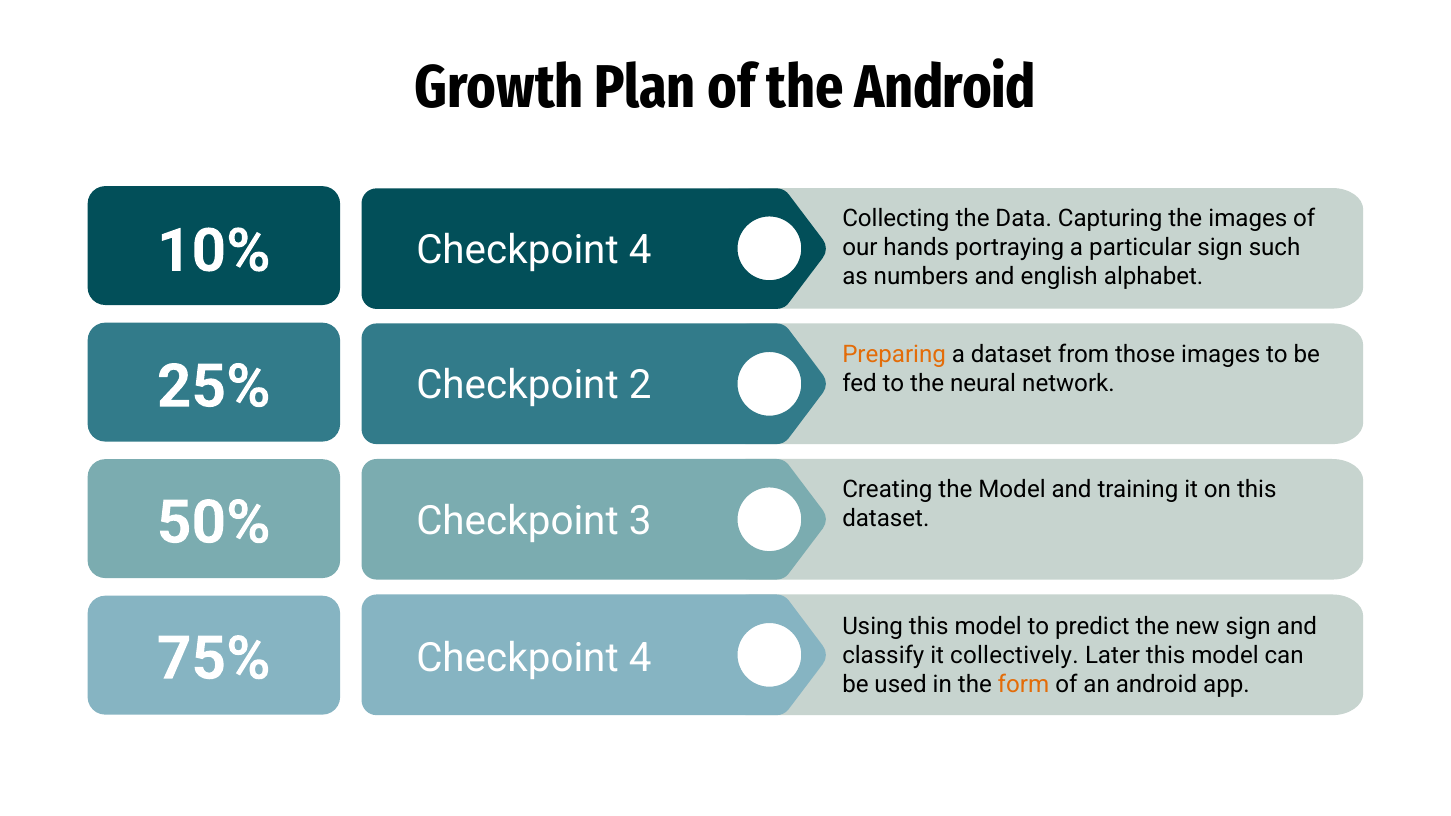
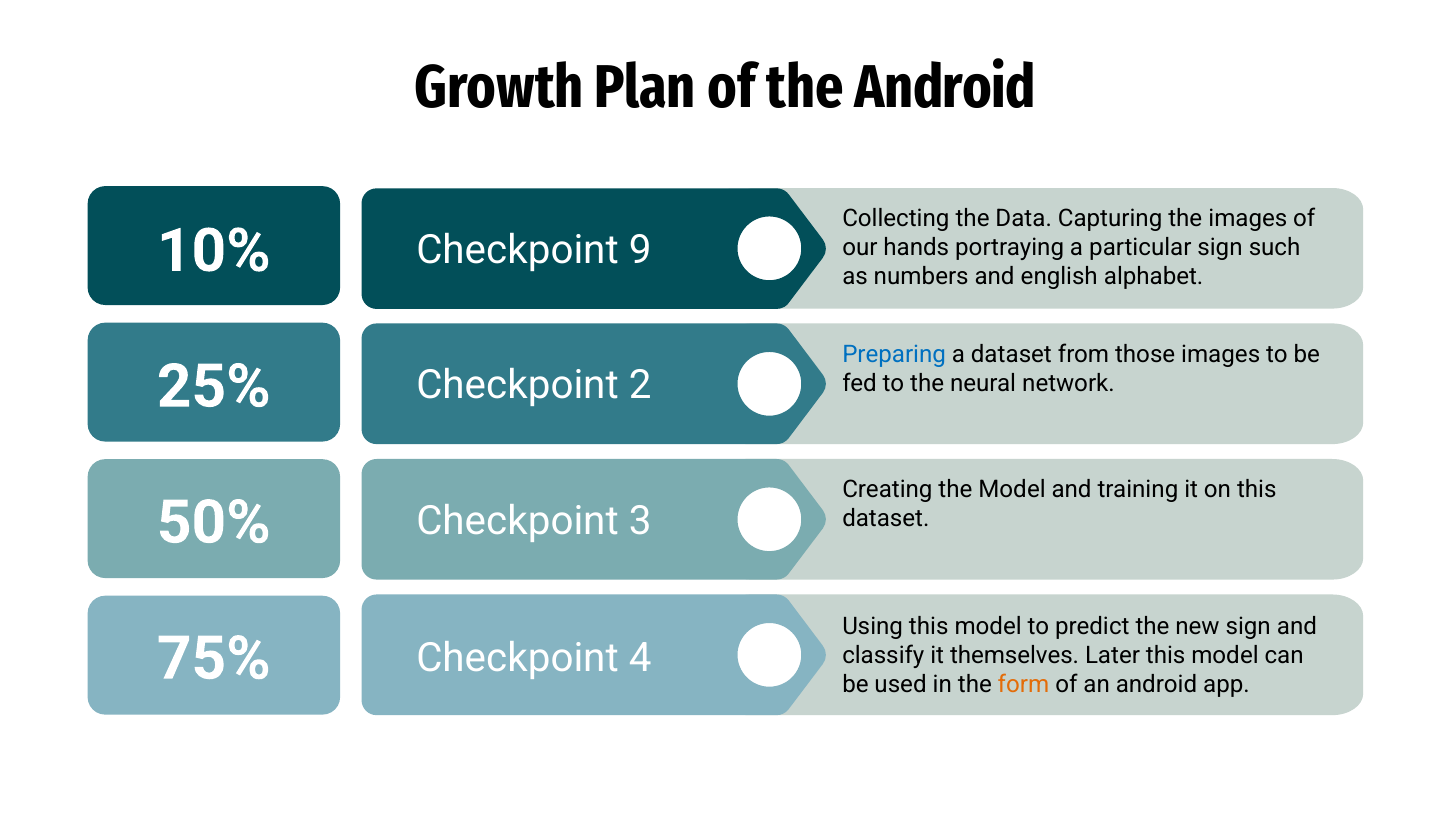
4 at (640, 251): 4 -> 9
Preparing colour: orange -> blue
collectively: collectively -> themselves
